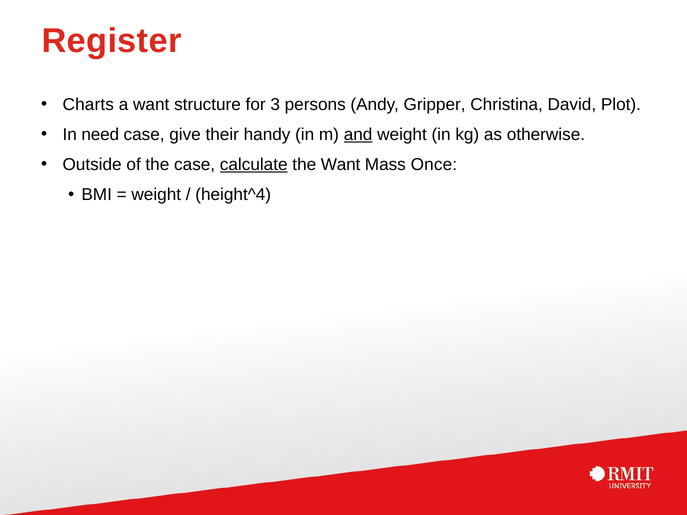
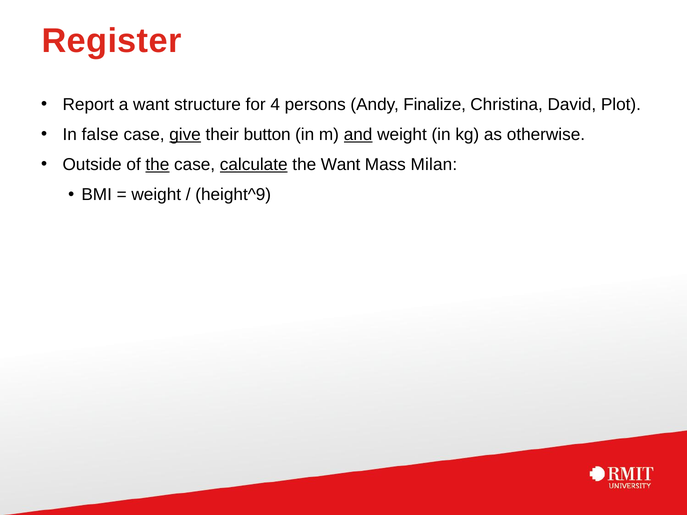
Charts: Charts -> Report
3: 3 -> 4
Gripper: Gripper -> Finalize
need: need -> false
give underline: none -> present
handy: handy -> button
the at (157, 165) underline: none -> present
Once: Once -> Milan
height^4: height^4 -> height^9
